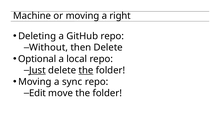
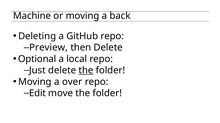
right: right -> back
Without: Without -> Preview
Just underline: present -> none
sync: sync -> over
